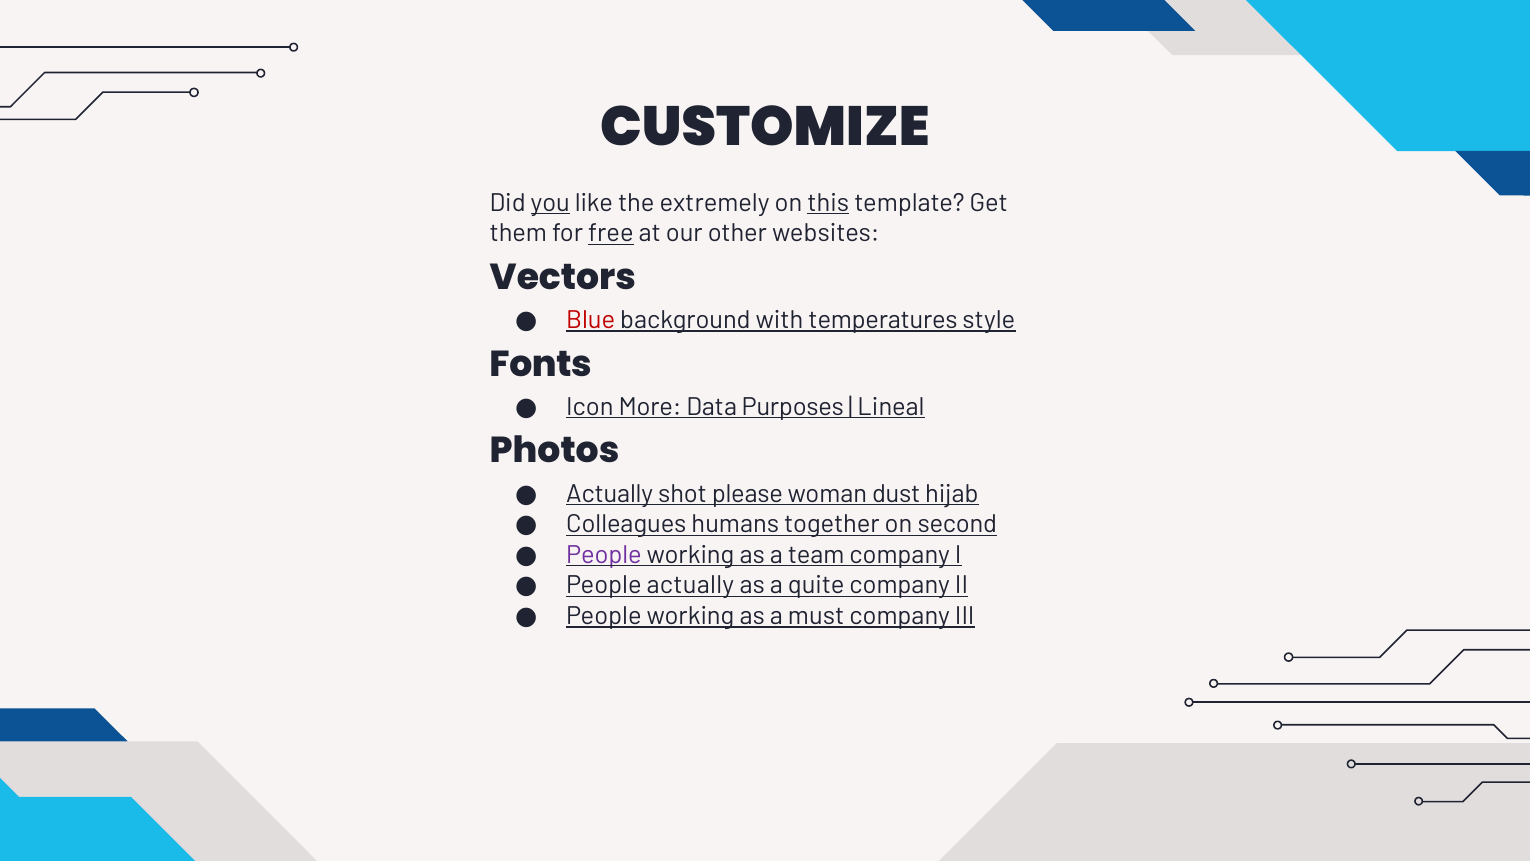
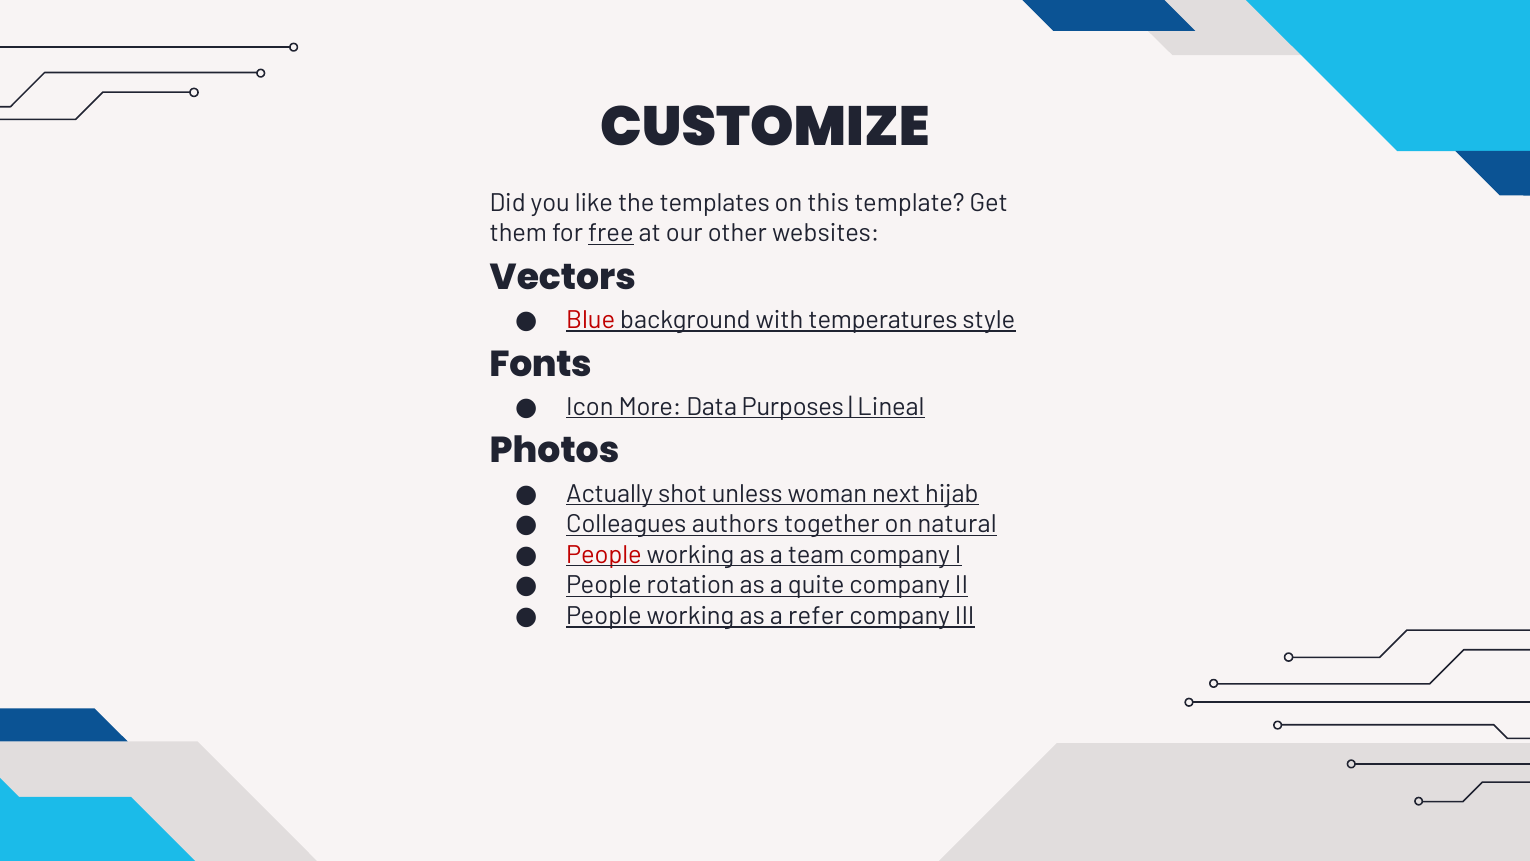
you underline: present -> none
extremely: extremely -> templates
this underline: present -> none
please: please -> unless
dust: dust -> next
humans: humans -> authors
second: second -> natural
People at (604, 555) colour: purple -> red
People actually: actually -> rotation
must: must -> refer
